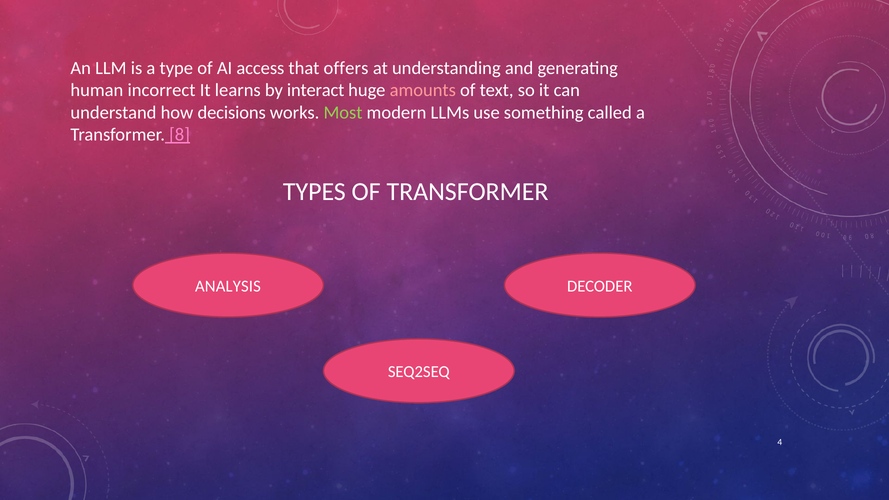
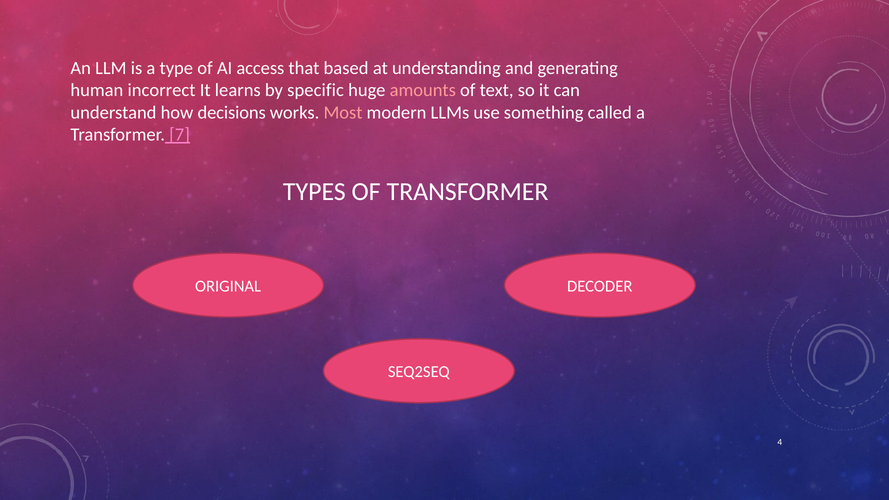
offers: offers -> based
interact: interact -> specific
Most colour: light green -> pink
8: 8 -> 7
ANALYSIS: ANALYSIS -> ORIGINAL
